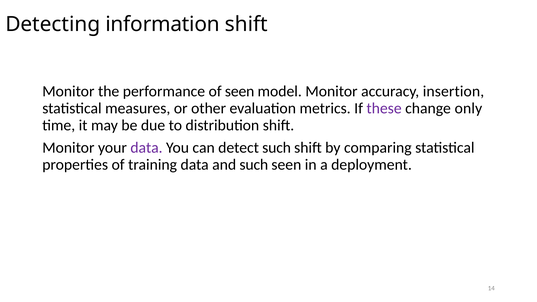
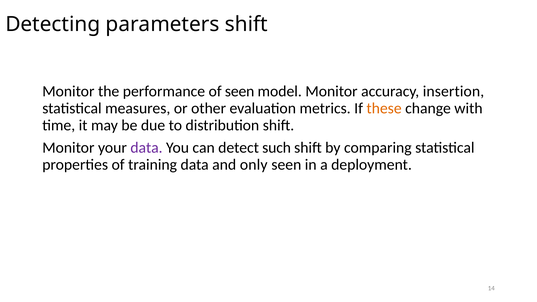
information: information -> parameters
these colour: purple -> orange
only: only -> with
and such: such -> only
